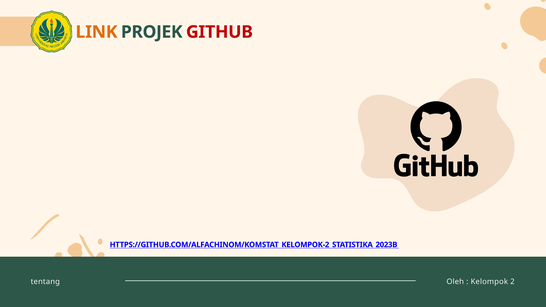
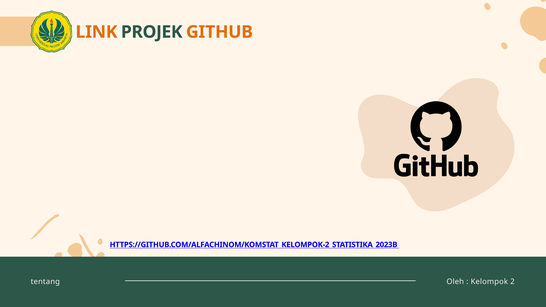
GITHUB colour: red -> orange
